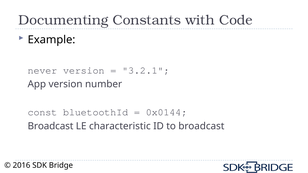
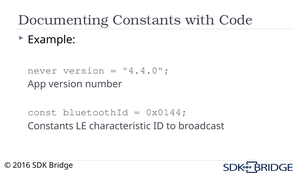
3.2.1: 3.2.1 -> 4.4.0
Broadcast at (51, 126): Broadcast -> Constants
